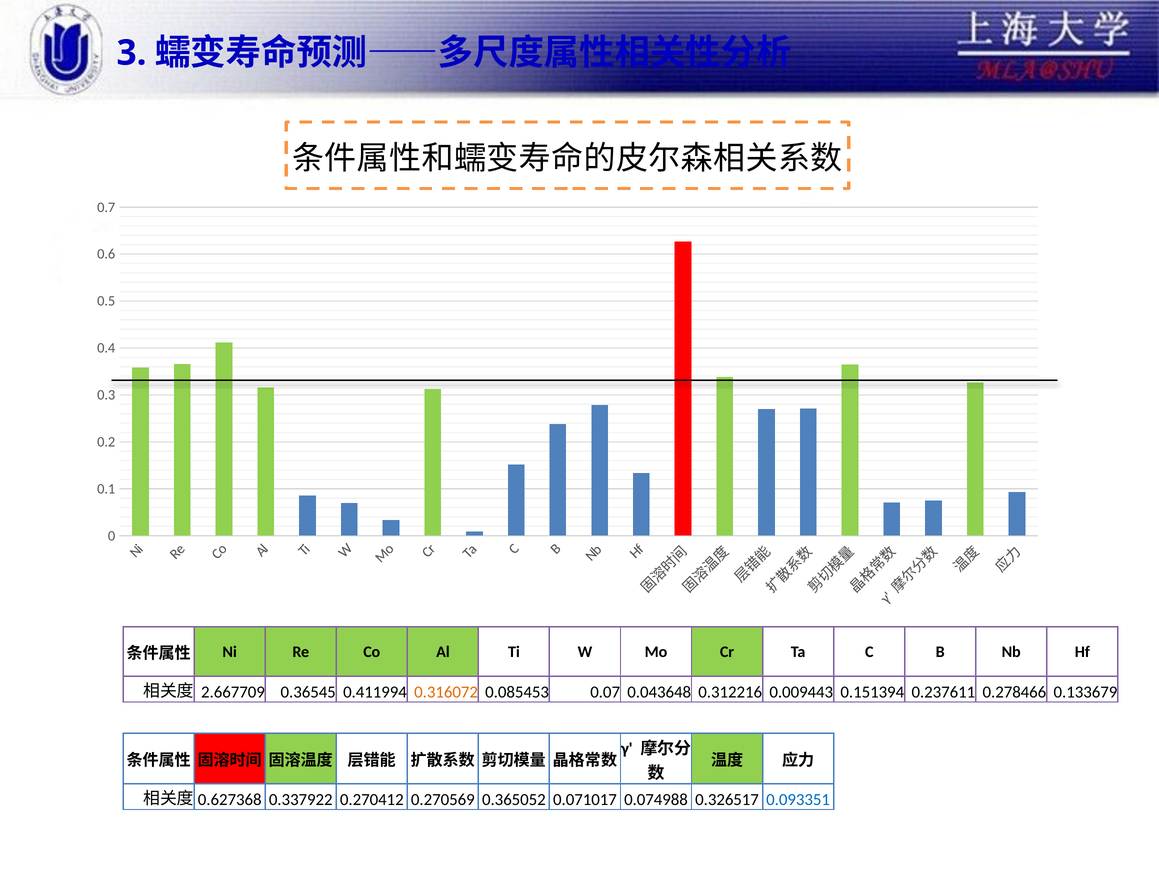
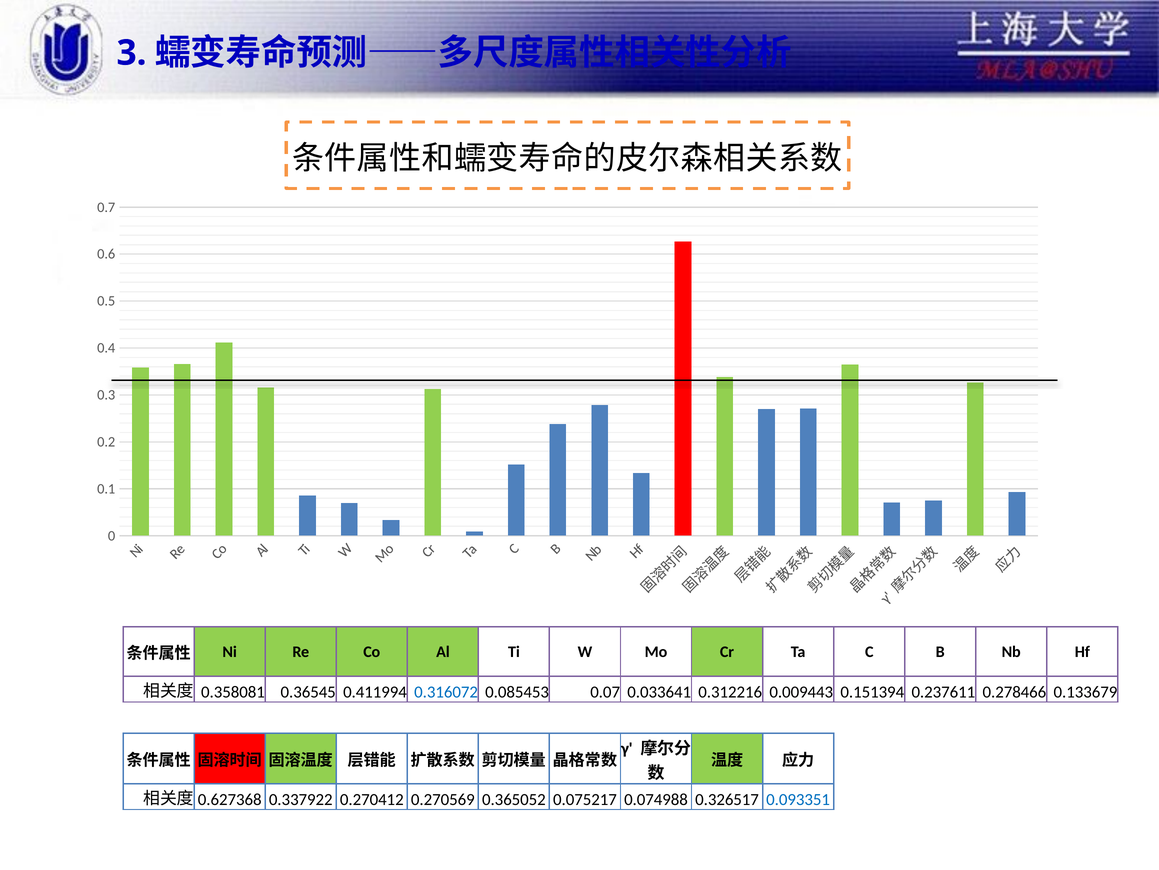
2.667709: 2.667709 -> 0.358081
0.316072 colour: orange -> blue
0.043648: 0.043648 -> 0.033641
0.071017: 0.071017 -> 0.075217
